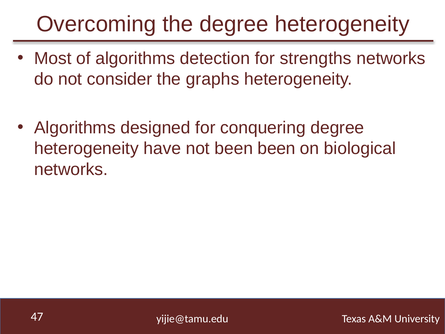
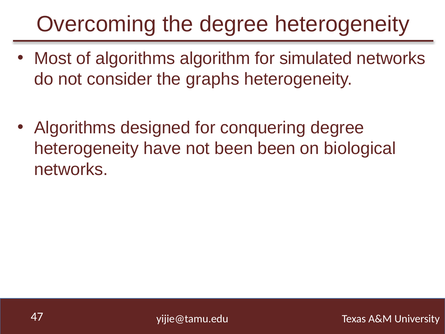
detection: detection -> algorithm
strengths: strengths -> simulated
